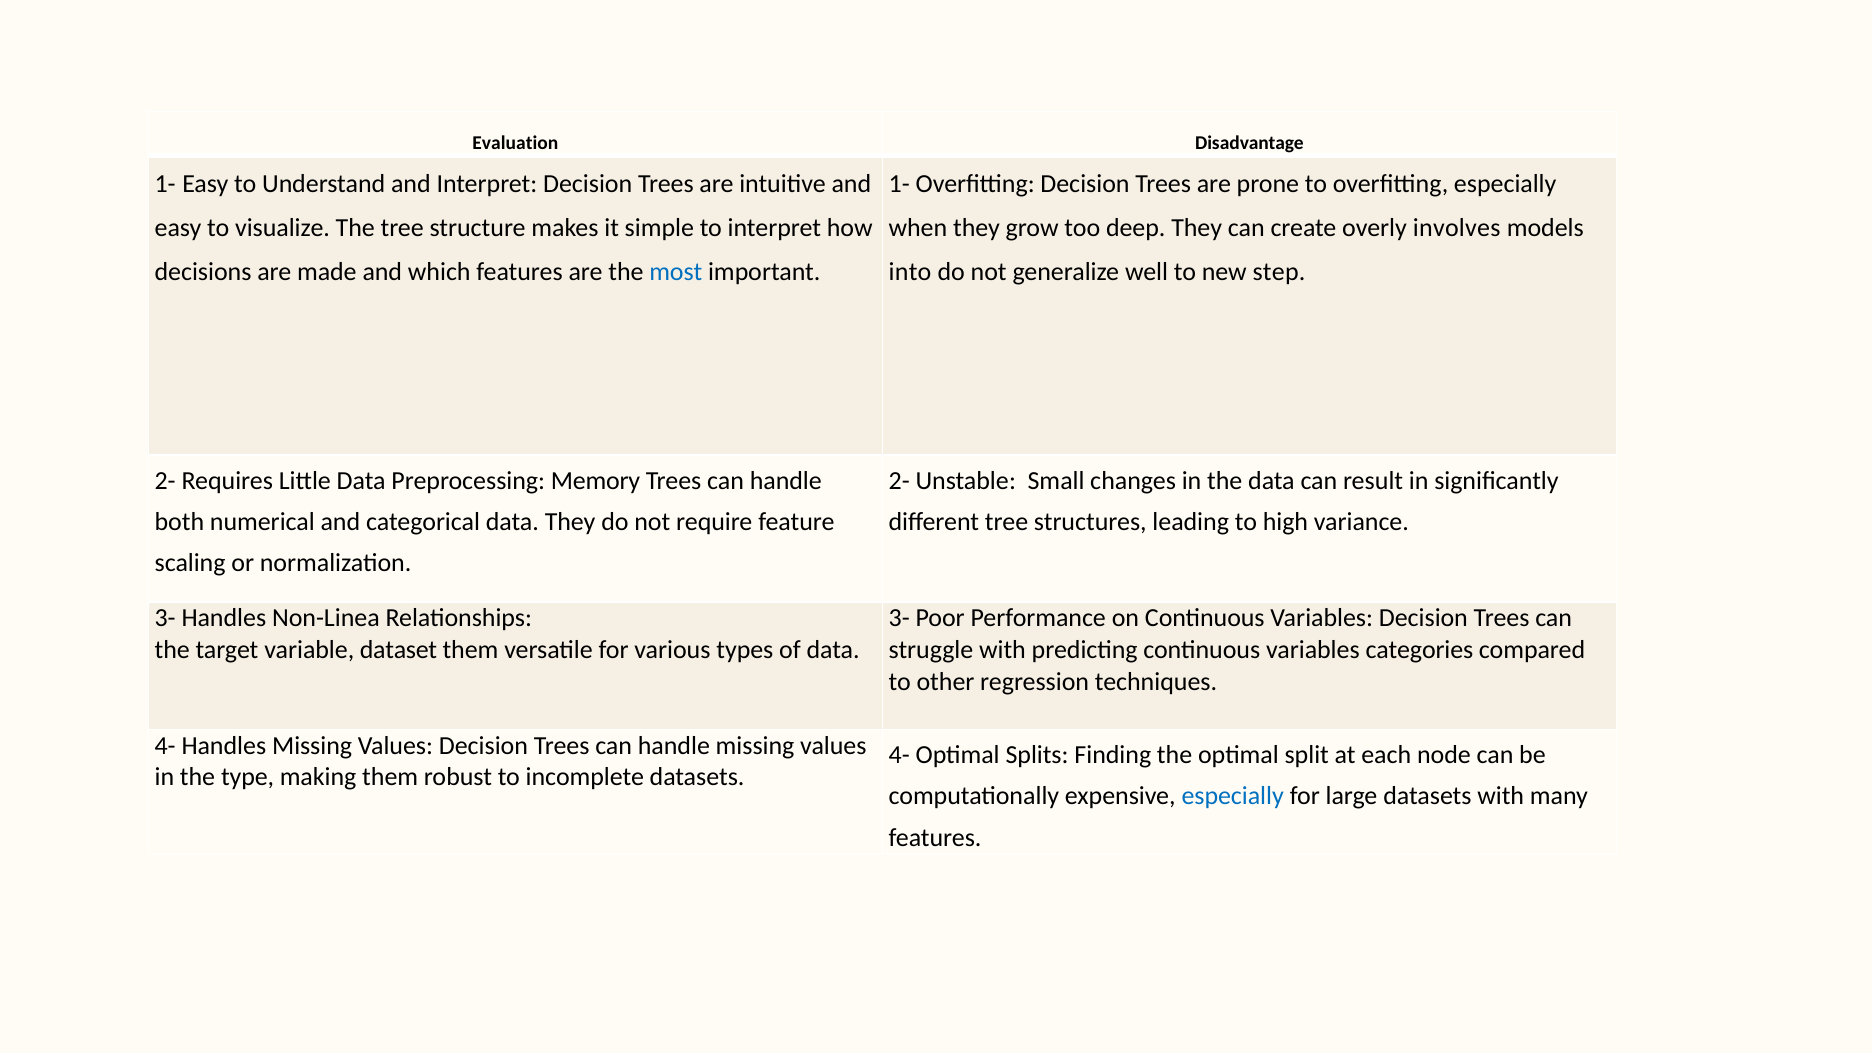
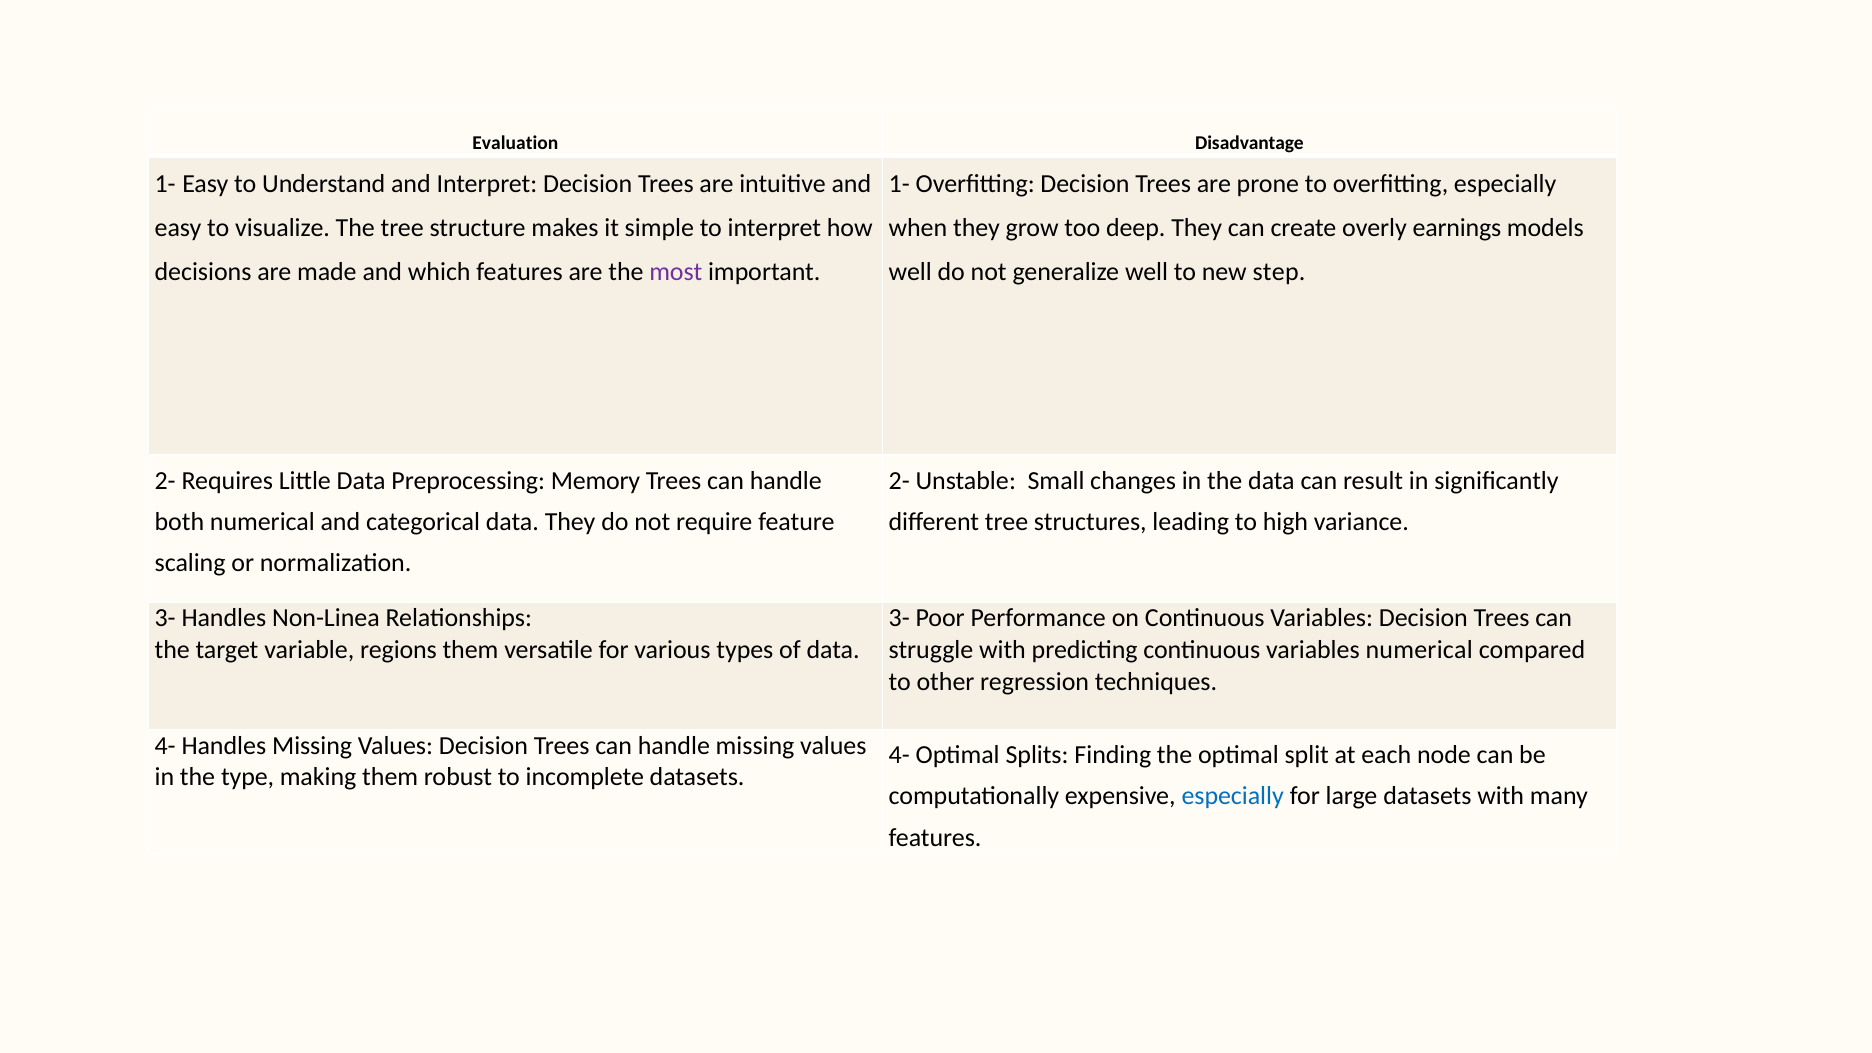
involves: involves -> earnings
most colour: blue -> purple
into at (910, 272): into -> well
dataset: dataset -> regions
variables categories: categories -> numerical
